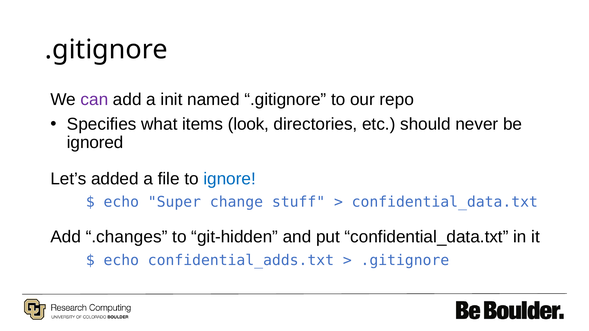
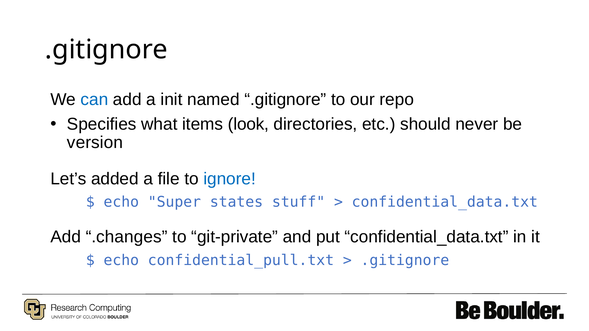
can colour: purple -> blue
ignored: ignored -> version
change: change -> states
git-hidden: git-hidden -> git-private
confidential_adds.txt: confidential_adds.txt -> confidential_pull.txt
